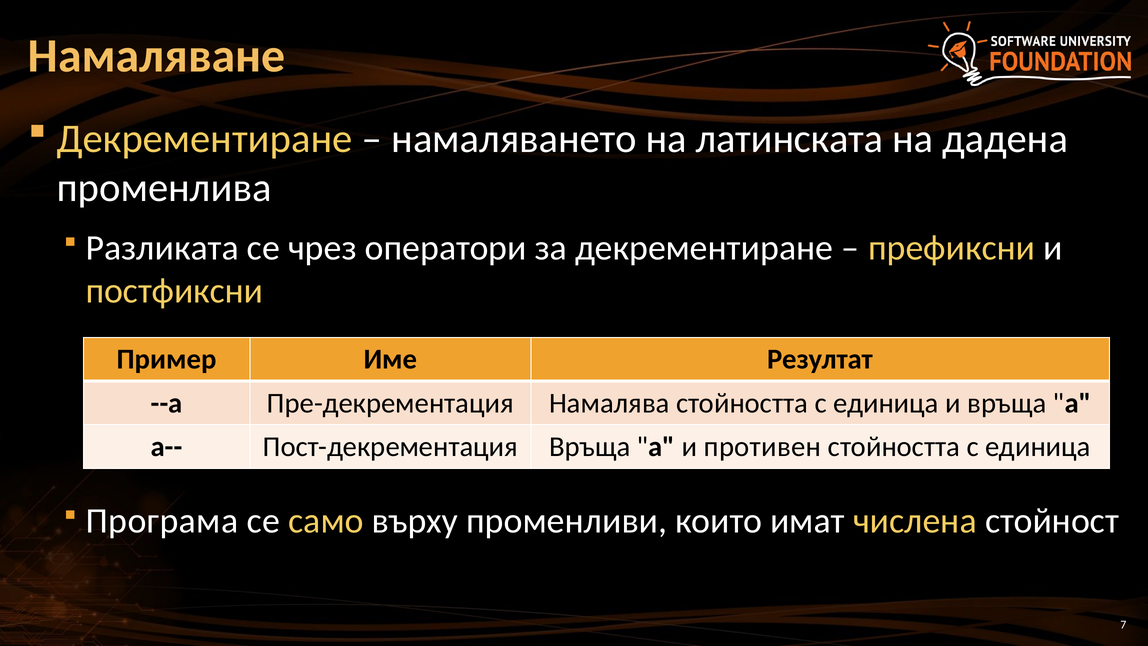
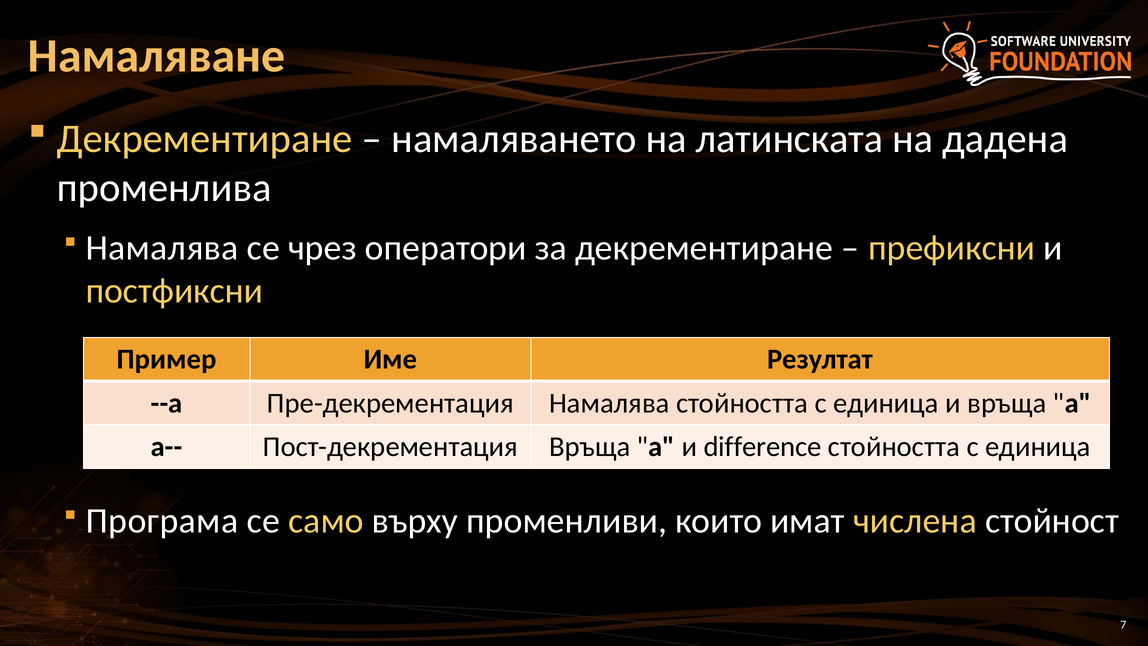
Разликата at (162, 248): Разликата -> Намалява
противен: противен -> difference
